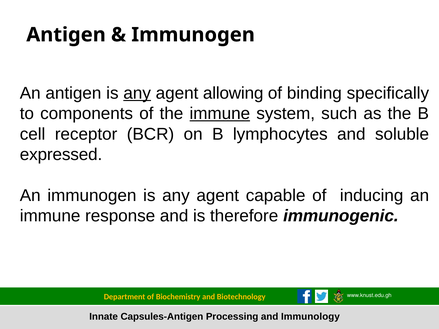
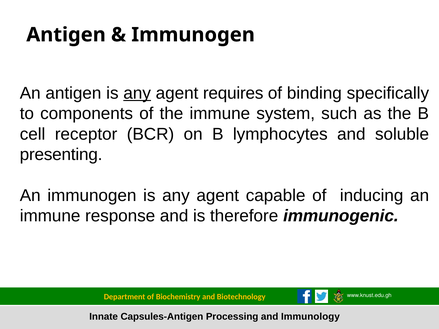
allowing: allowing -> requires
immune at (220, 114) underline: present -> none
expressed: expressed -> presenting
